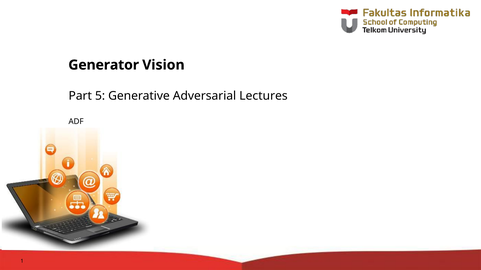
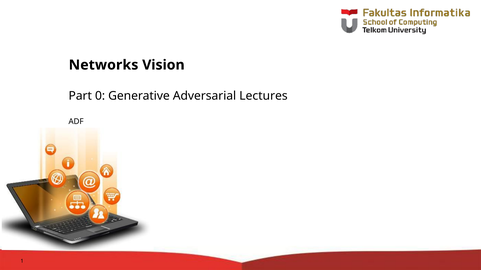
Generator: Generator -> Networks
5: 5 -> 0
